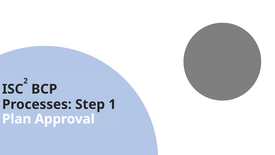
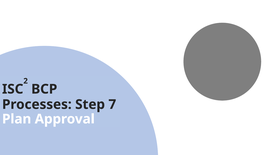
1: 1 -> 7
